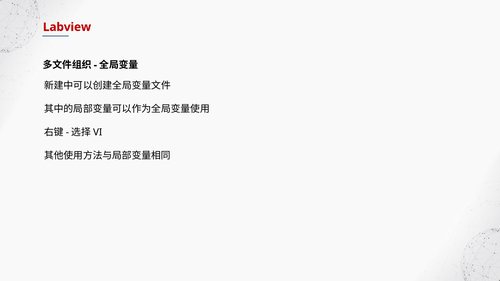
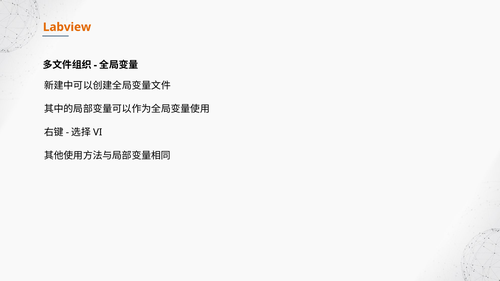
Labview colour: red -> orange
